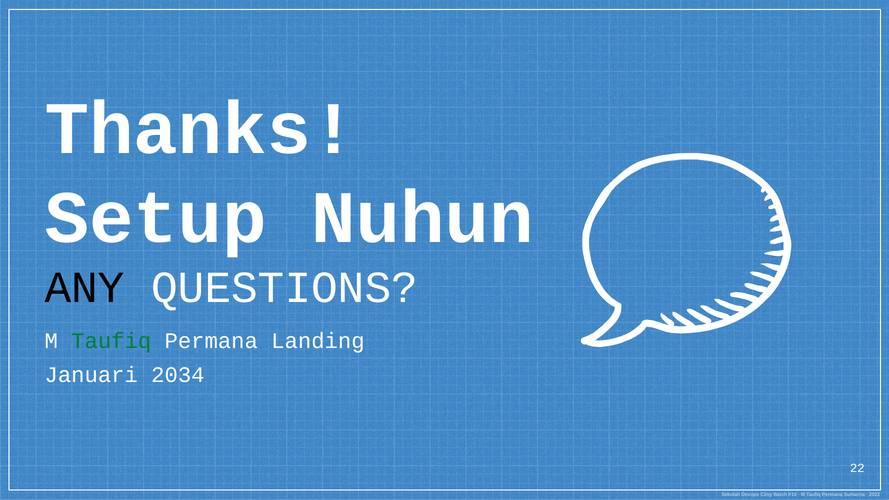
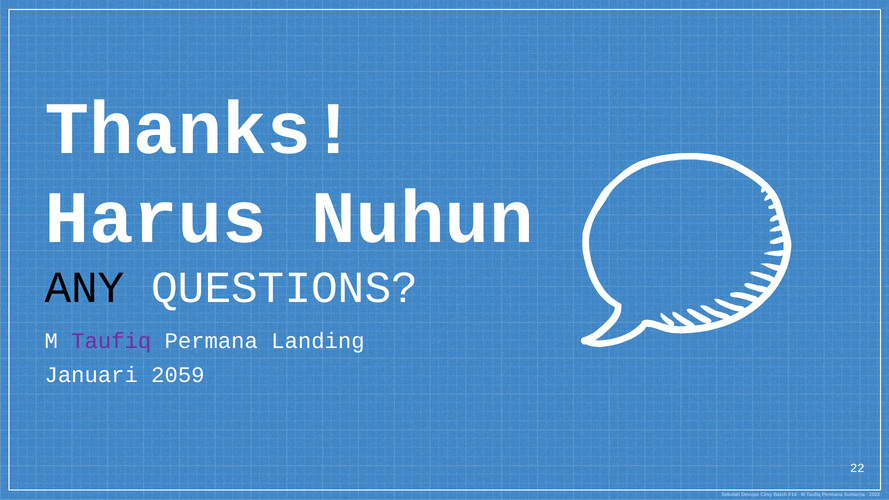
Setup: Setup -> Harus
Taufiq at (111, 341) colour: green -> purple
2034: 2034 -> 2059
